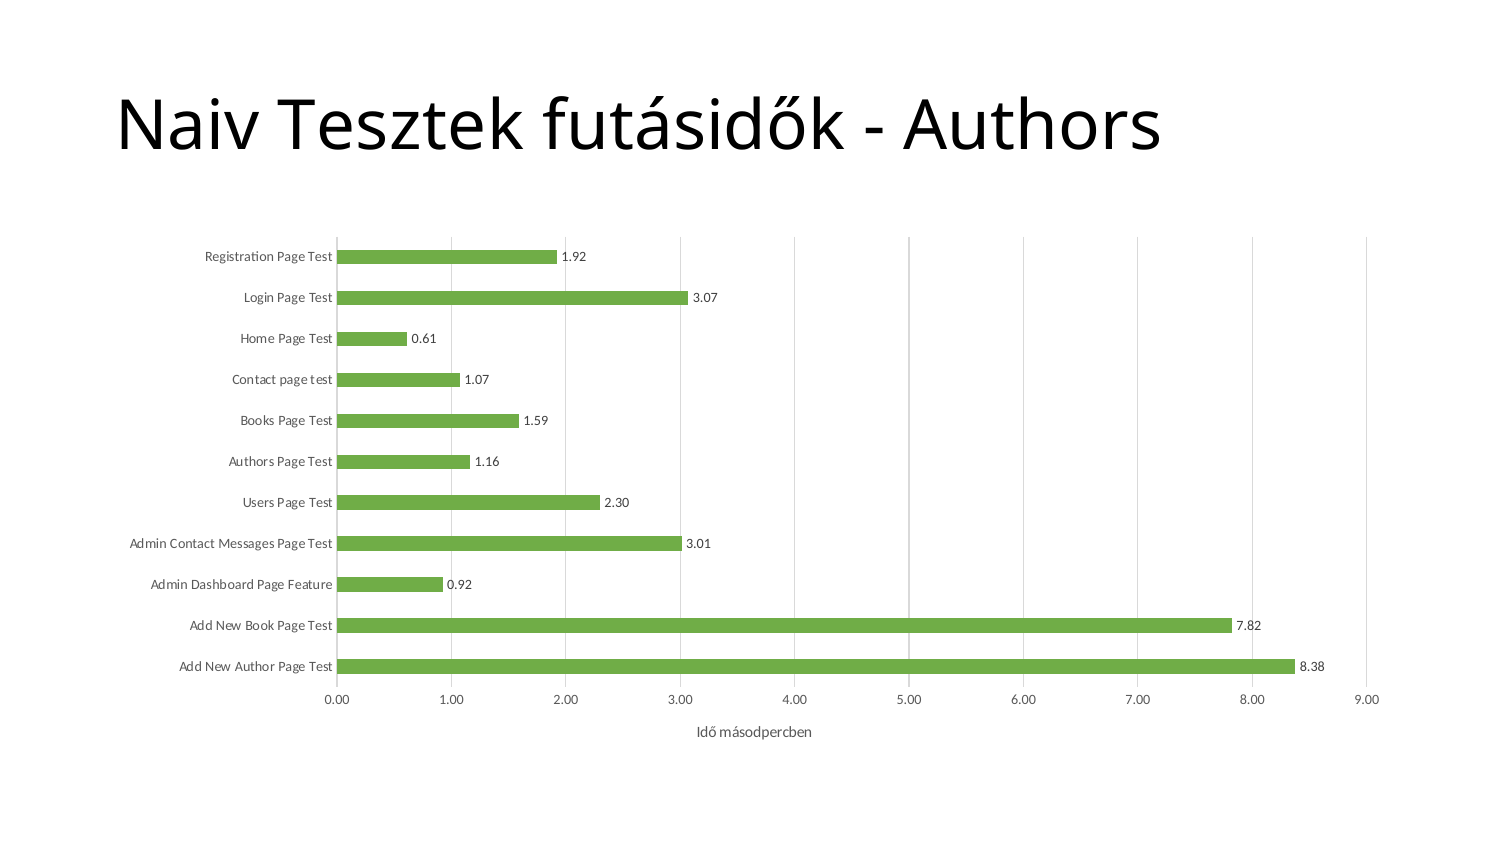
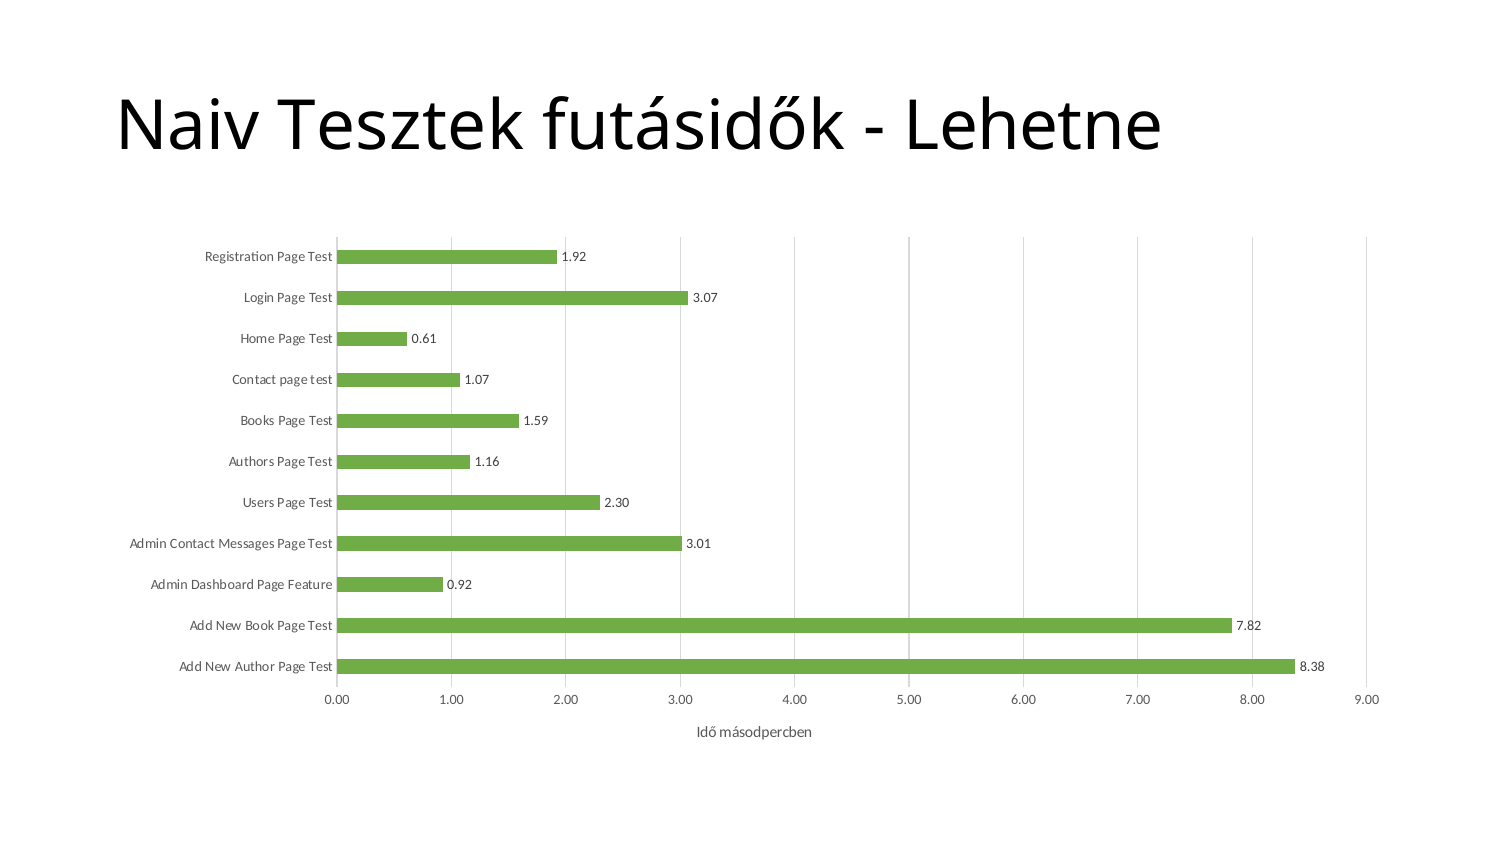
Authors at (1033, 127): Authors -> Lehetne
